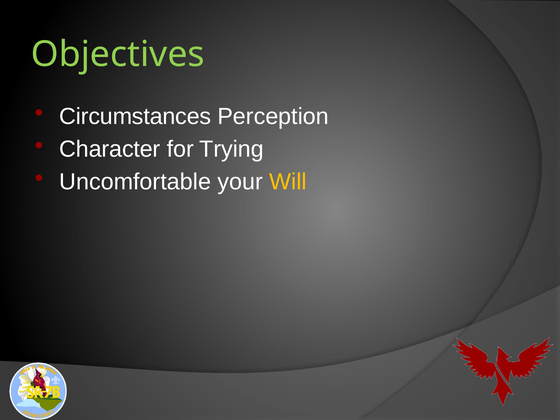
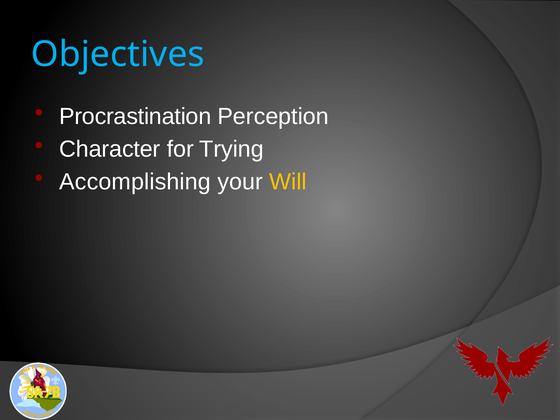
Objectives colour: light green -> light blue
Circumstances: Circumstances -> Procrastination
Uncomfortable: Uncomfortable -> Accomplishing
